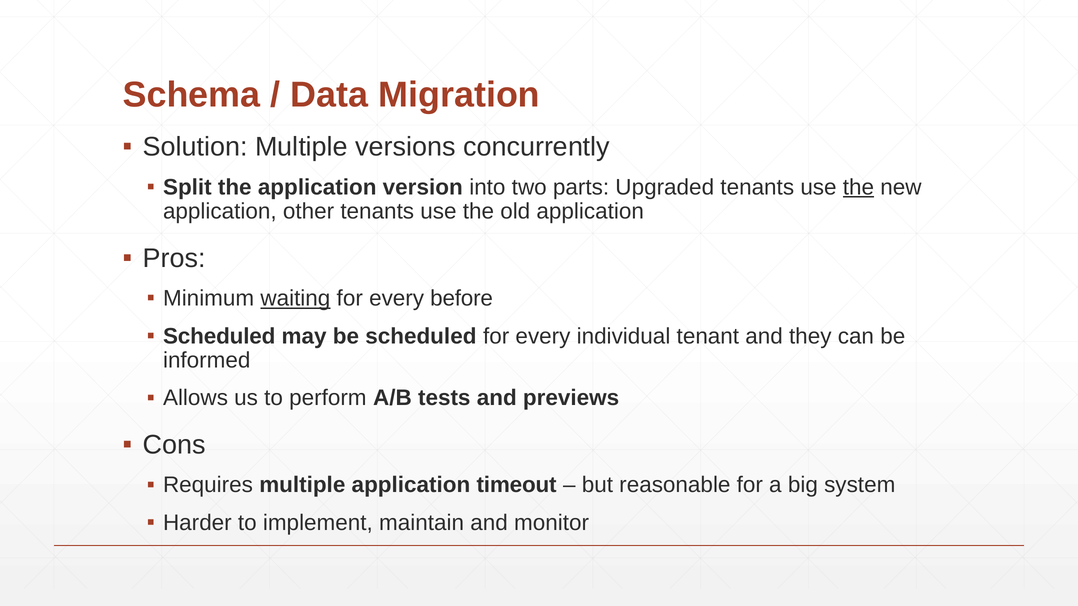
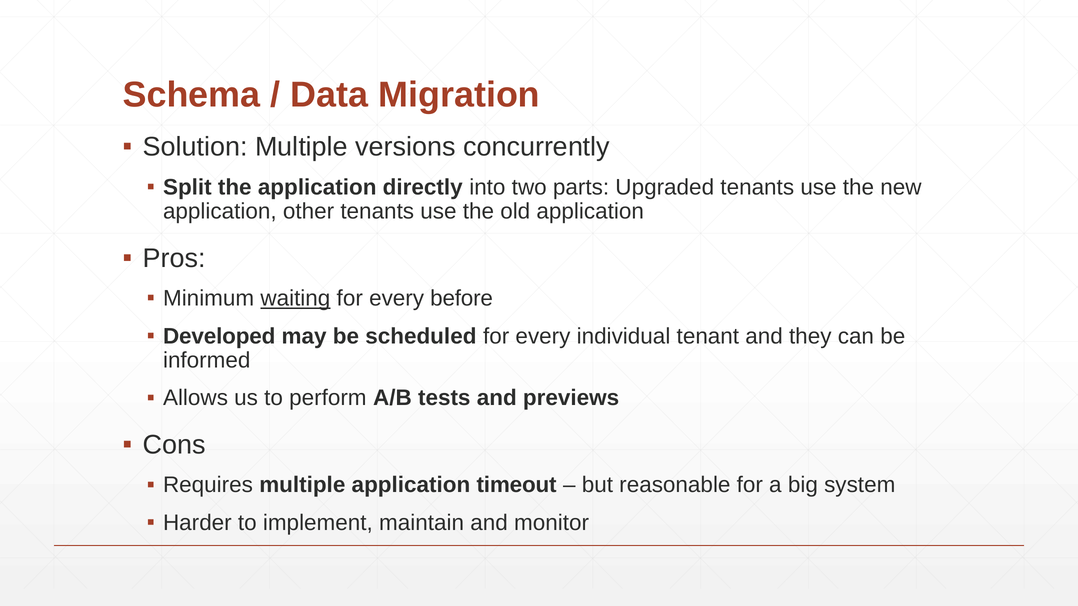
version: version -> directly
the at (858, 187) underline: present -> none
Scheduled at (219, 336): Scheduled -> Developed
